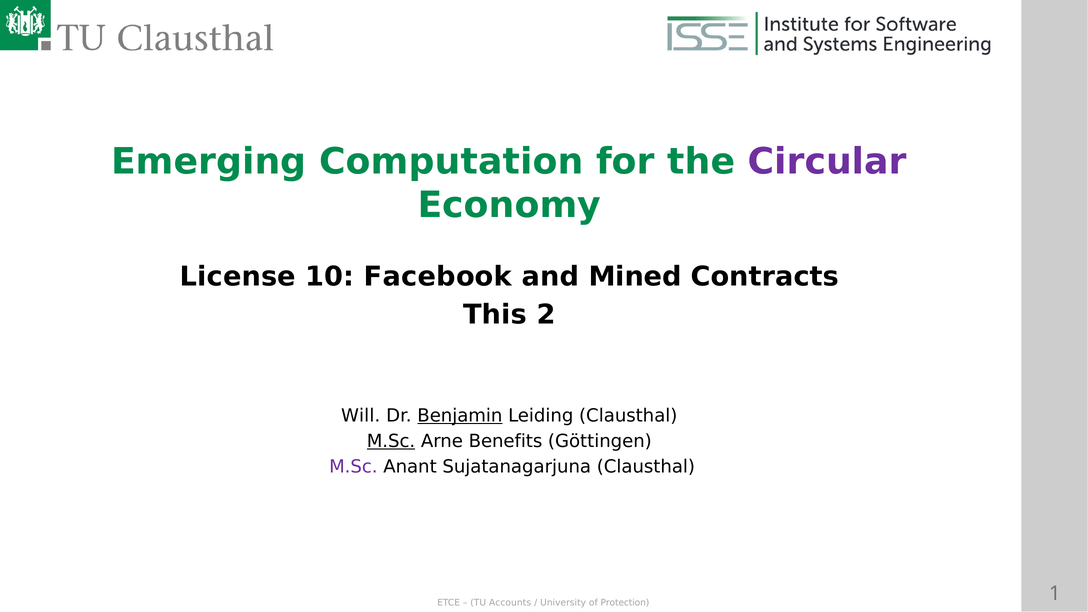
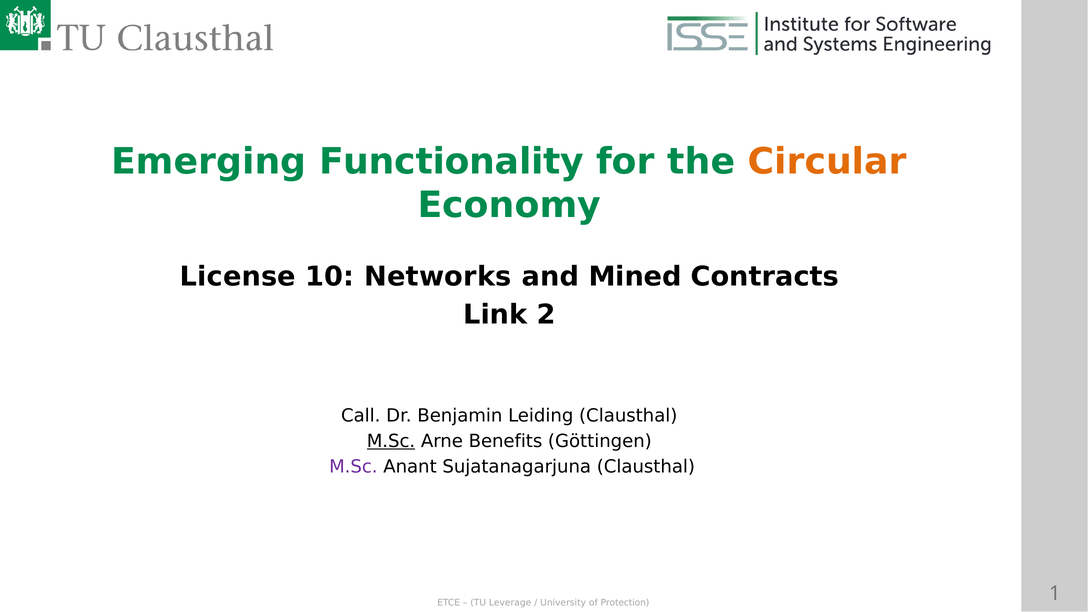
Computation: Computation -> Functionality
Circular colour: purple -> orange
Facebook: Facebook -> Networks
This: This -> Link
Will: Will -> Call
Benjamin underline: present -> none
Accounts: Accounts -> Leverage
